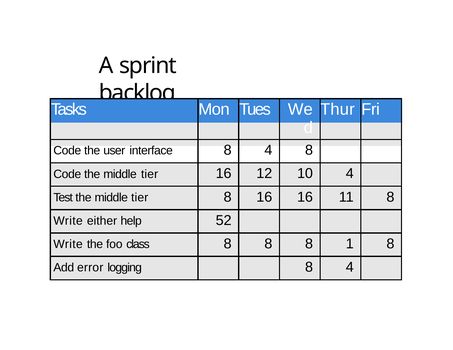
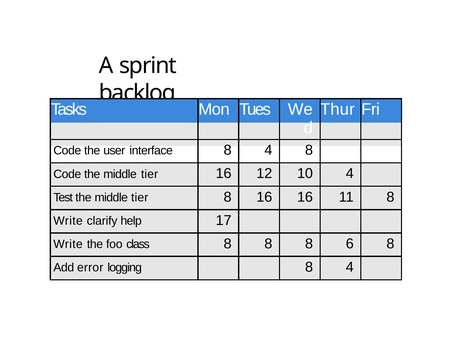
either: either -> clarify
52: 52 -> 17
1: 1 -> 6
